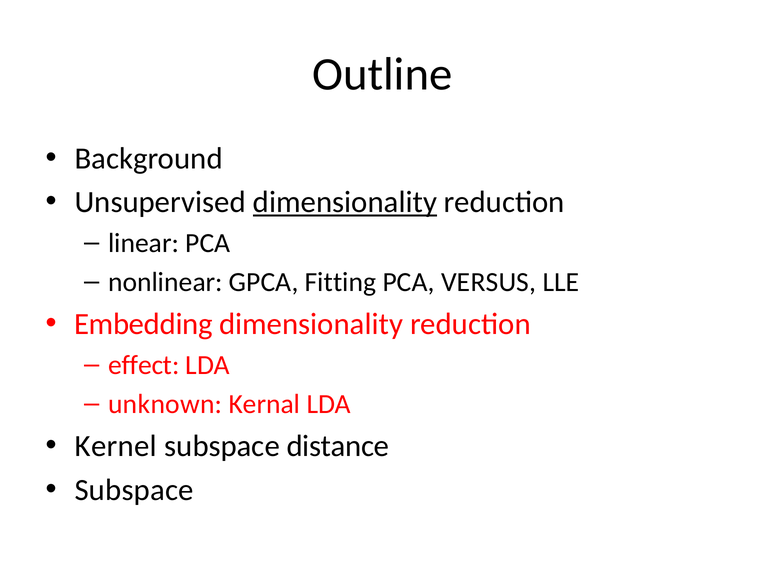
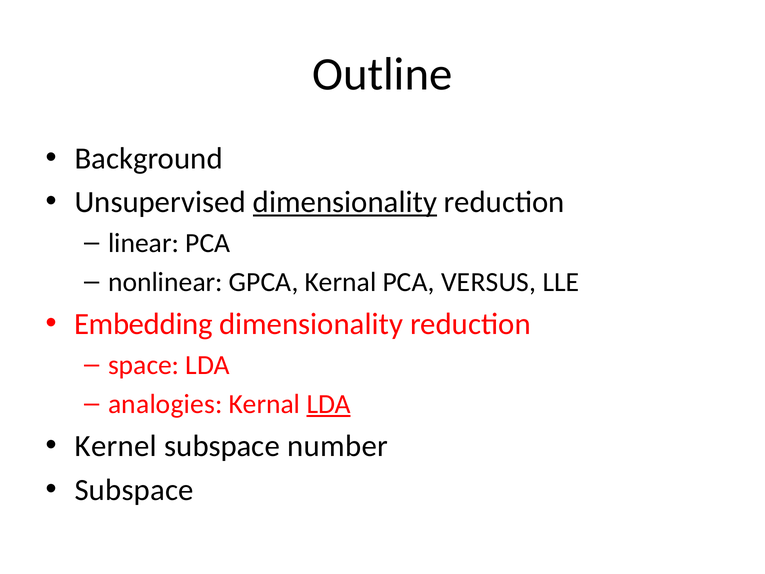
GPCA Fitting: Fitting -> Kernal
effect: effect -> space
unknown: unknown -> analogies
LDA at (329, 404) underline: none -> present
distance: distance -> number
